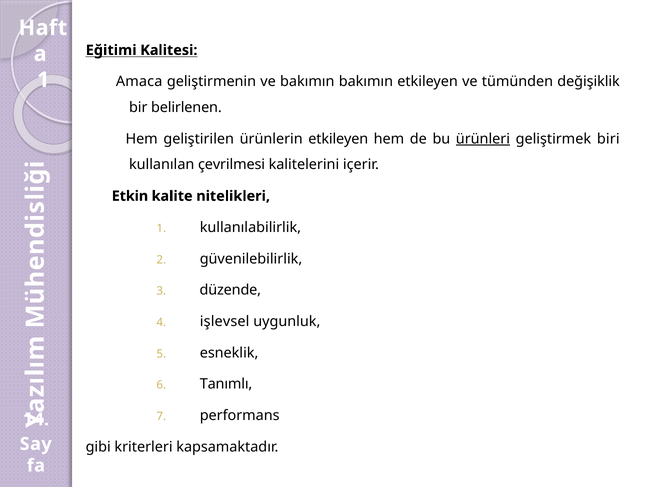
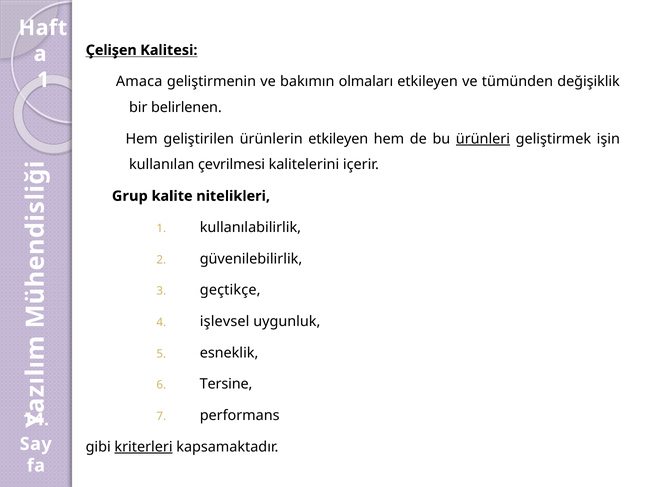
Eğitimi: Eğitimi -> Çelişen
bakımın bakımın: bakımın -> olmaları
biri: biri -> işin
Etkin: Etkin -> Grup
düzende: düzende -> geçtikçe
Tanımlı: Tanımlı -> Tersine
kriterleri underline: none -> present
